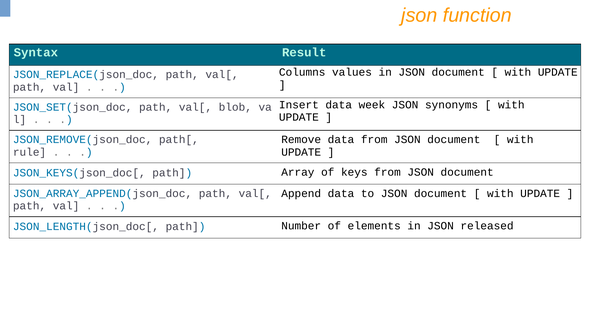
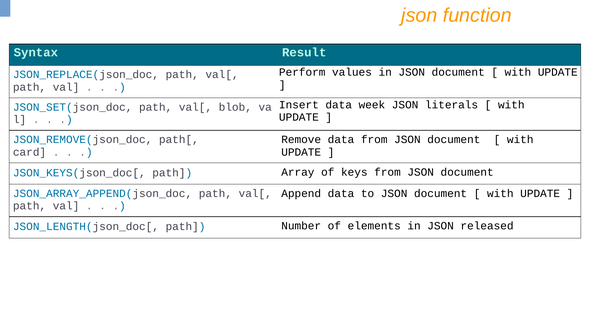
Columns: Columns -> Perform
synonyms: synonyms -> literals
rule: rule -> card
